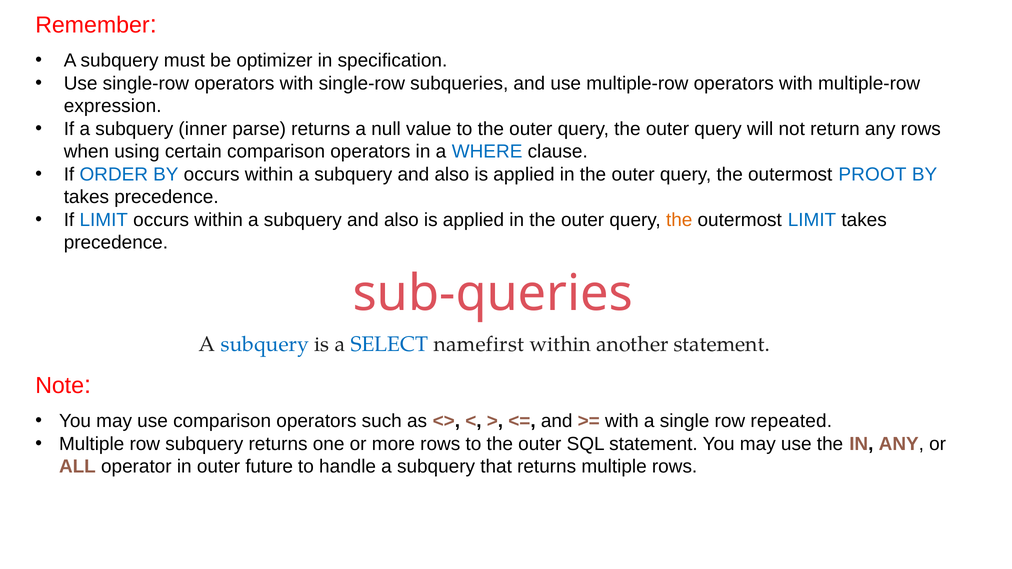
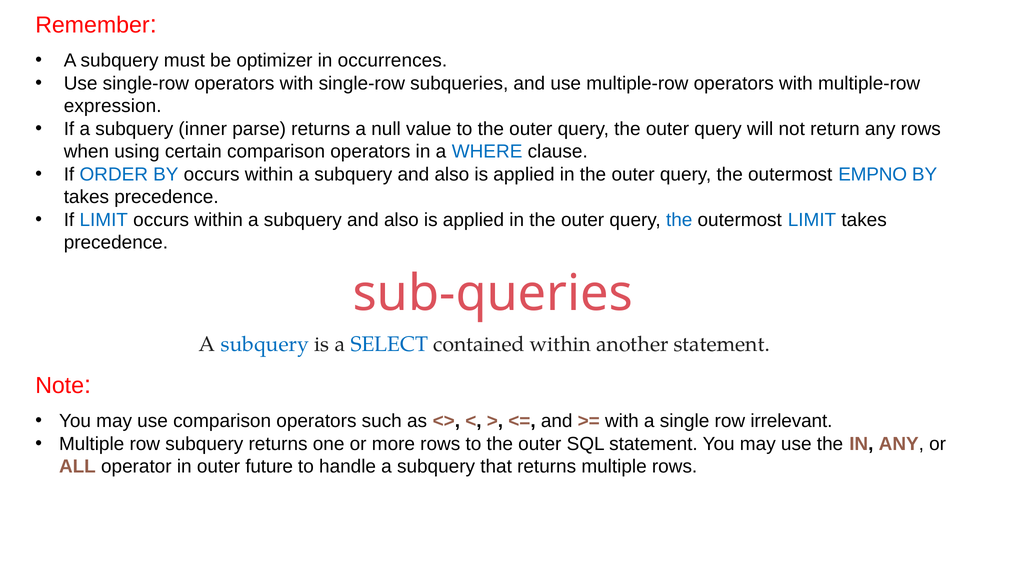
specification: specification -> occurrences
PROOT: PROOT -> EMPNO
the at (679, 220) colour: orange -> blue
namefirst: namefirst -> contained
repeated: repeated -> irrelevant
